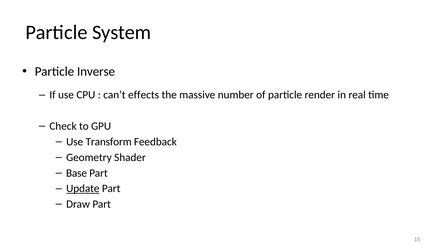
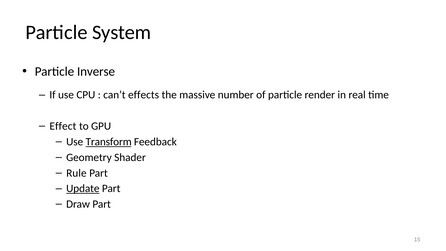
Check: Check -> Effect
Transform underline: none -> present
Base: Base -> Rule
